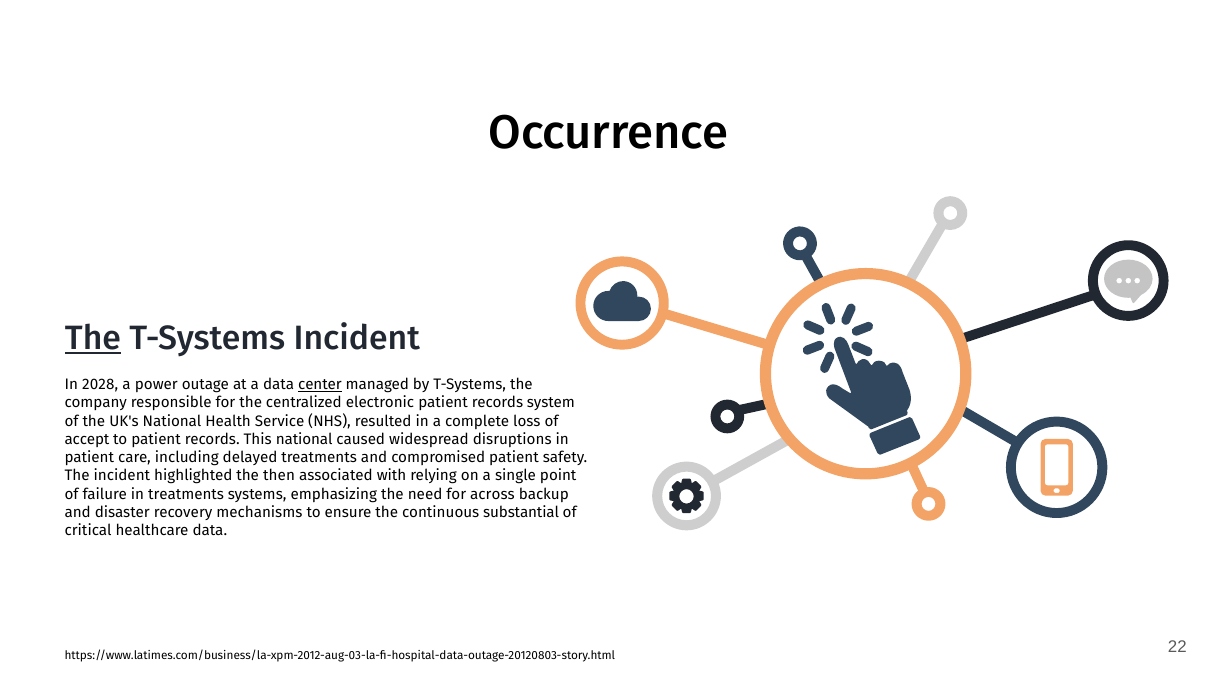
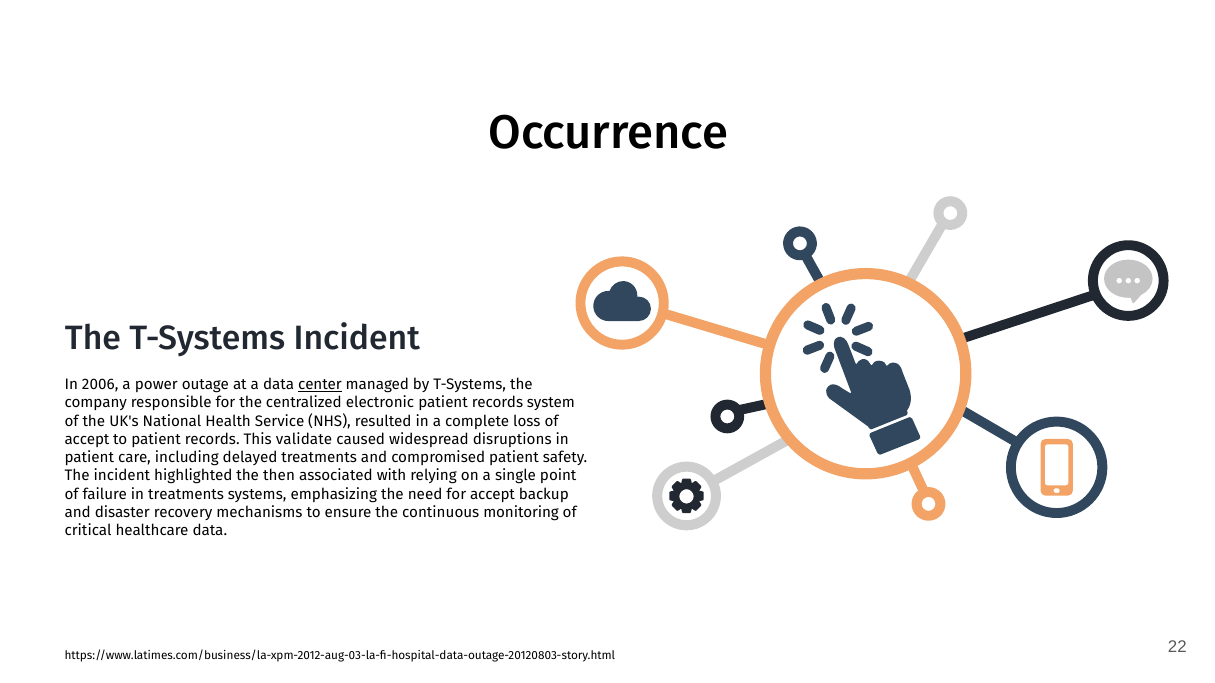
The at (93, 338) underline: present -> none
2028: 2028 -> 2006
This national: national -> validate
for across: across -> accept
substantial: substantial -> monitoring
